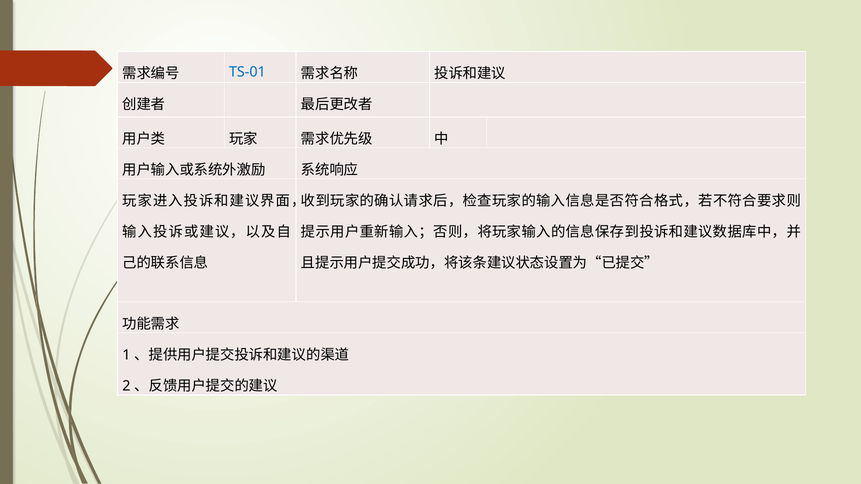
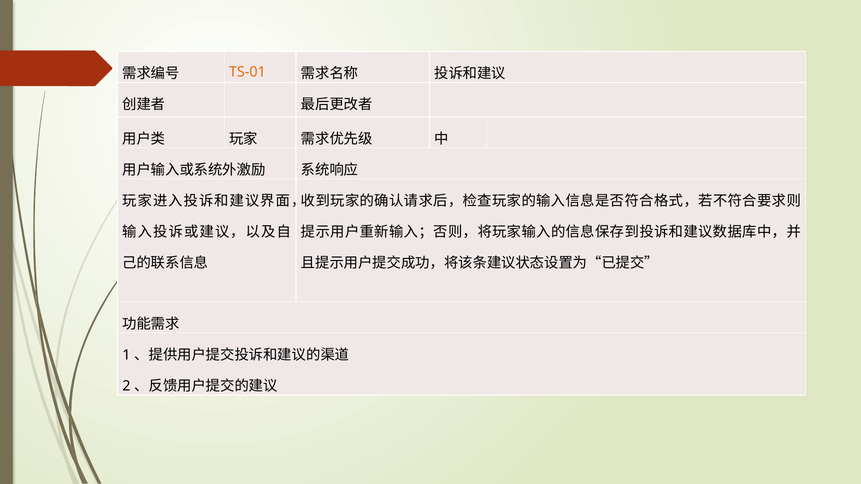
TS-01 colour: blue -> orange
